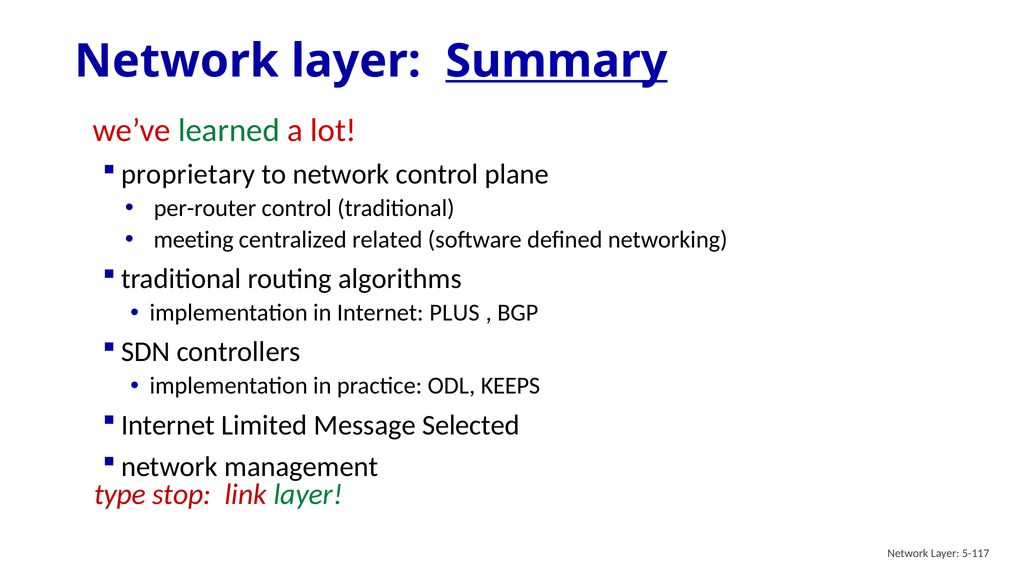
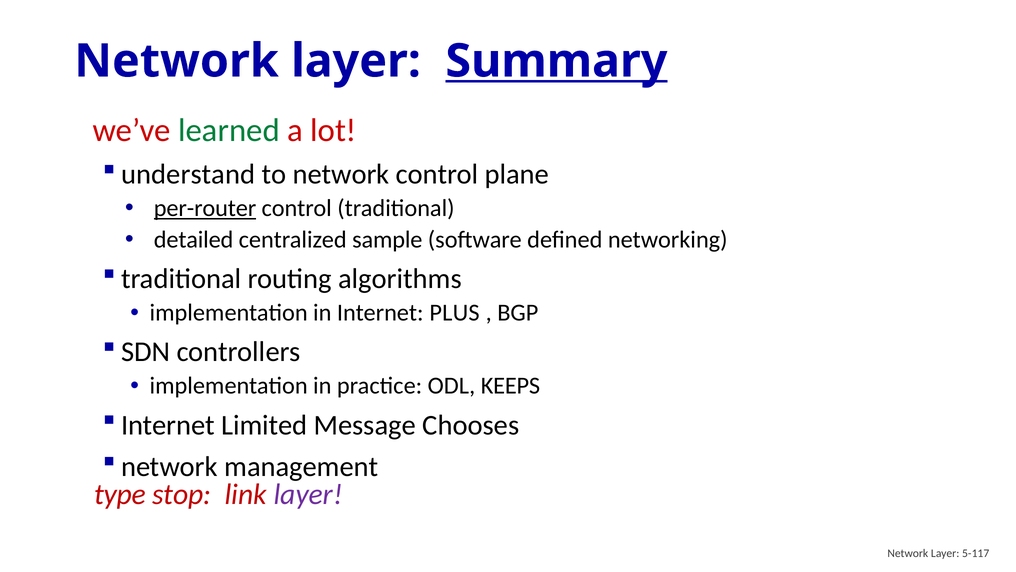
proprietary: proprietary -> understand
per-router underline: none -> present
meeting: meeting -> detailed
related: related -> sample
Selected: Selected -> Chooses
layer at (308, 494) colour: green -> purple
